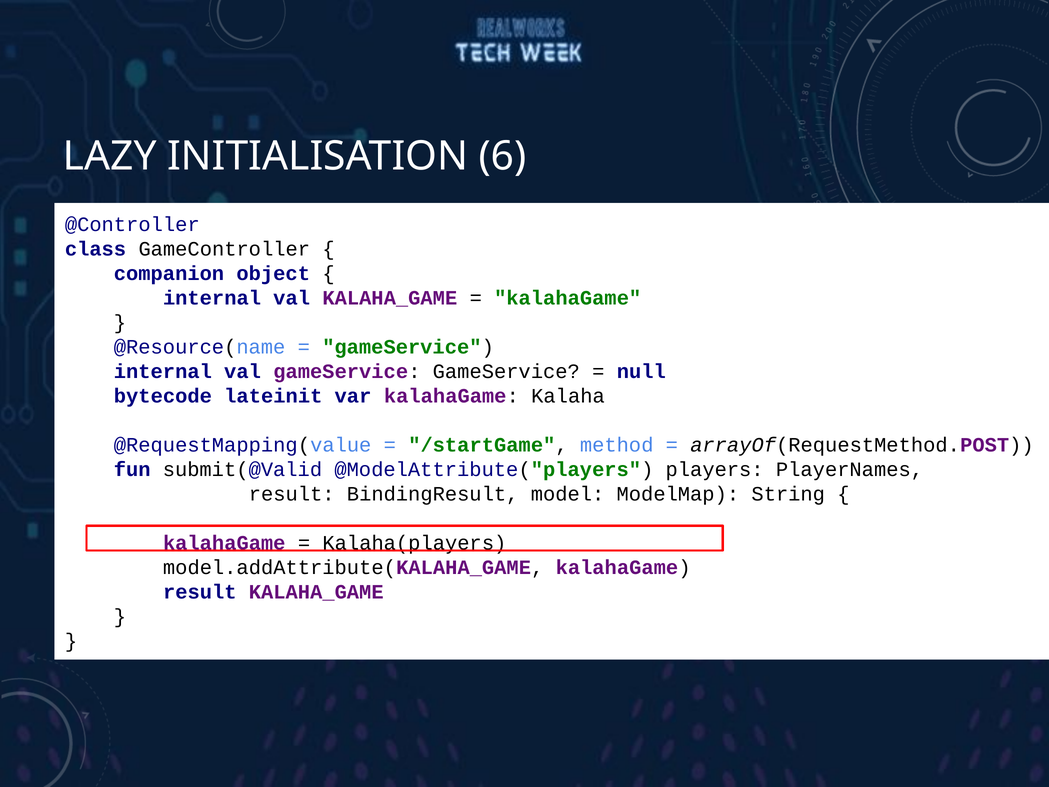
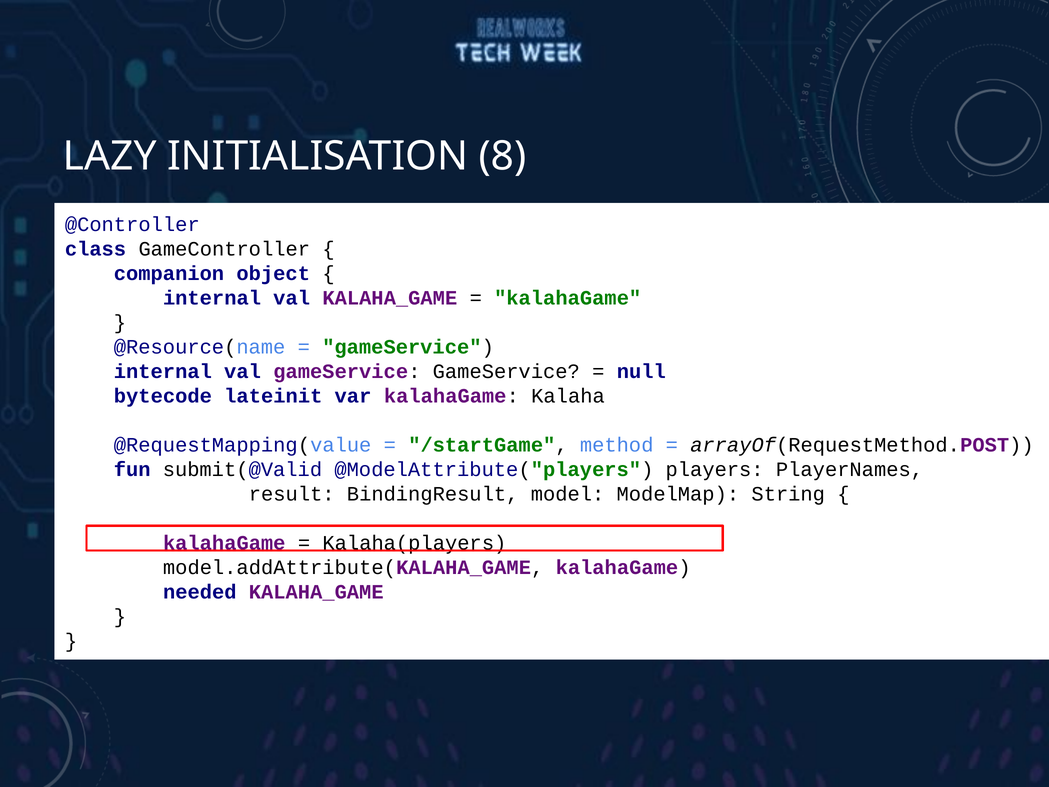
6: 6 -> 8
result at (200, 592): result -> needed
